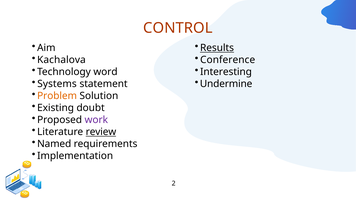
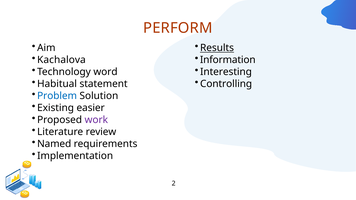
CONTROL: CONTROL -> PERFORM
Conference: Conference -> Information
Systems: Systems -> Habitual
Undermine: Undermine -> Controlling
Problem colour: orange -> blue
doubt: doubt -> easier
review underline: present -> none
